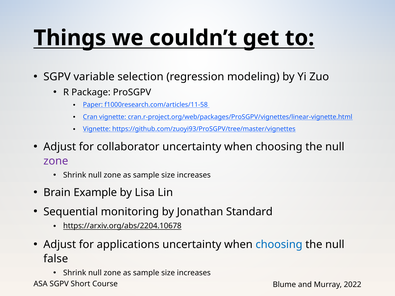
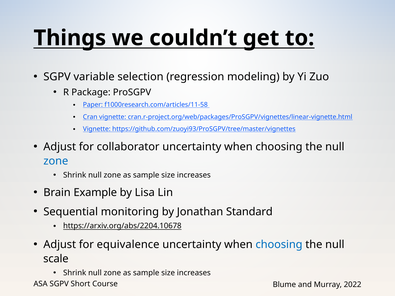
zone at (56, 161) colour: purple -> blue
applications: applications -> equivalence
false: false -> scale
